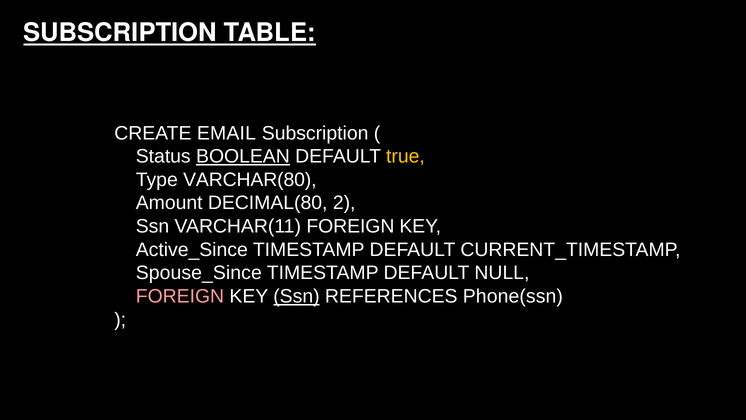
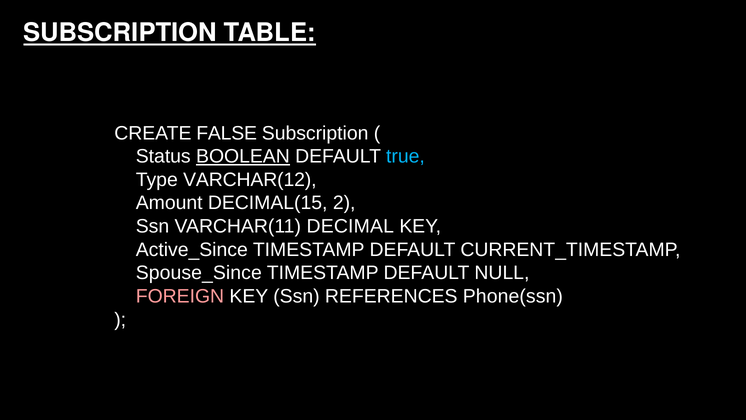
EMAIL: EMAIL -> FALSE
true colour: yellow -> light blue
VARCHAR(80: VARCHAR(80 -> VARCHAR(12
DECIMAL(80: DECIMAL(80 -> DECIMAL(15
VARCHAR(11 FOREIGN: FOREIGN -> DECIMAL
Ssn at (296, 296) underline: present -> none
